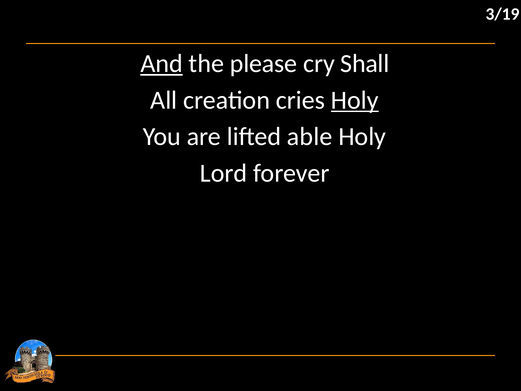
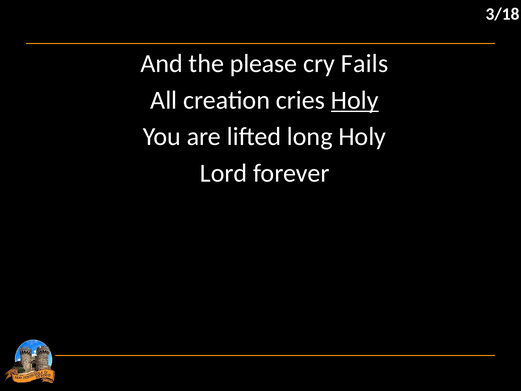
3/19: 3/19 -> 3/18
And underline: present -> none
Shall: Shall -> Fails
able: able -> long
